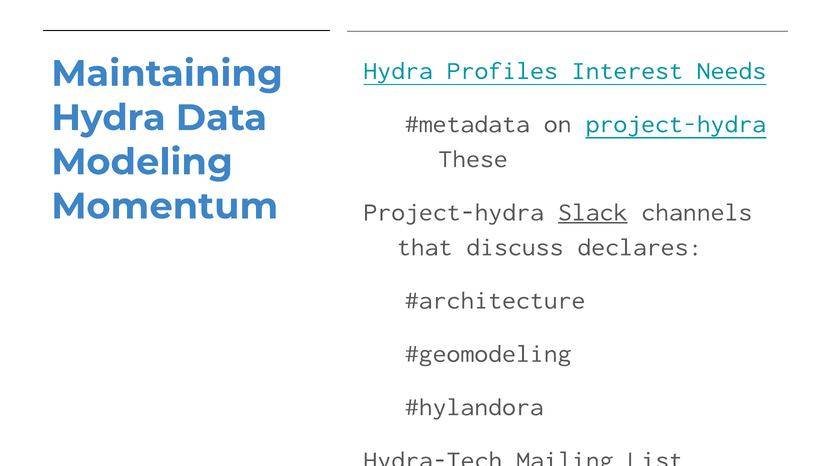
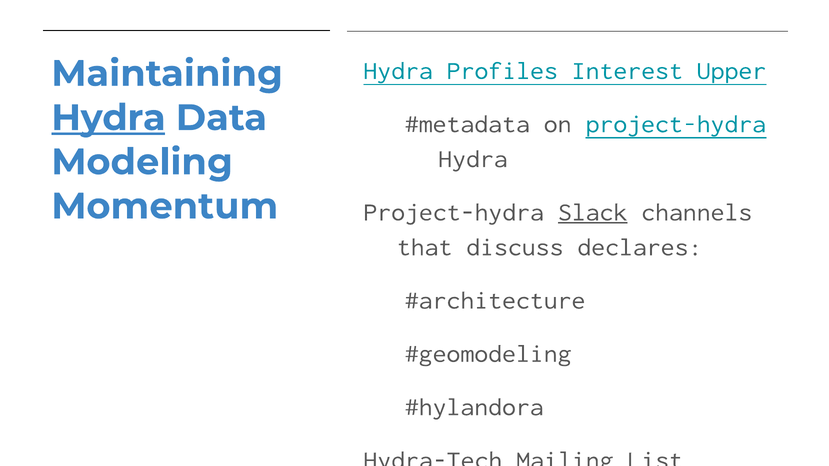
Needs: Needs -> Upper
Hydra at (108, 118) underline: none -> present
These at (473, 159): These -> Hydra
